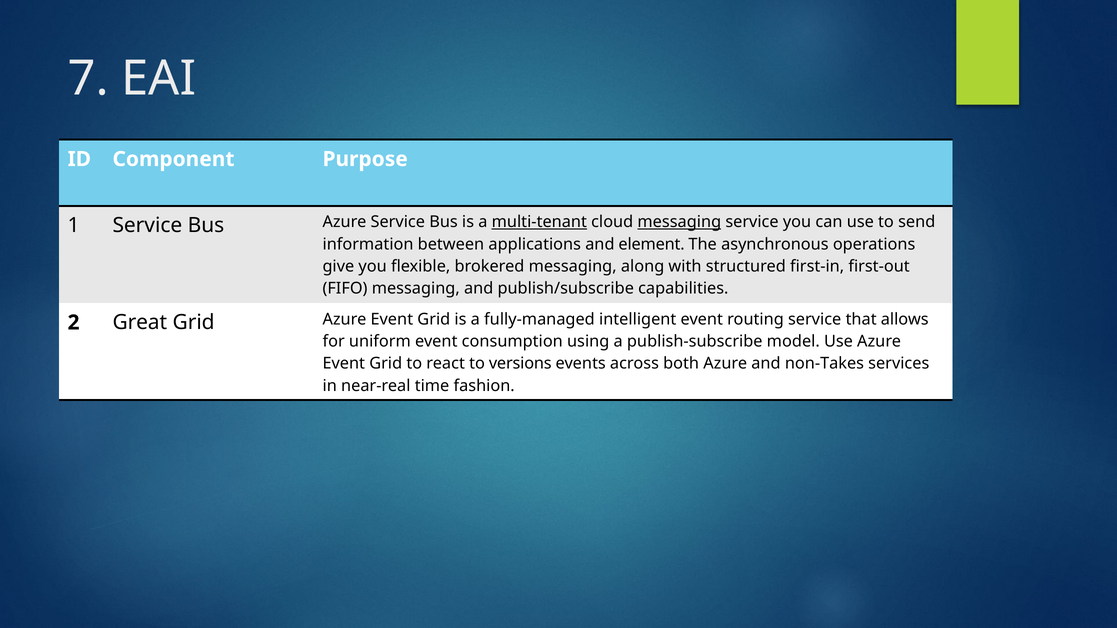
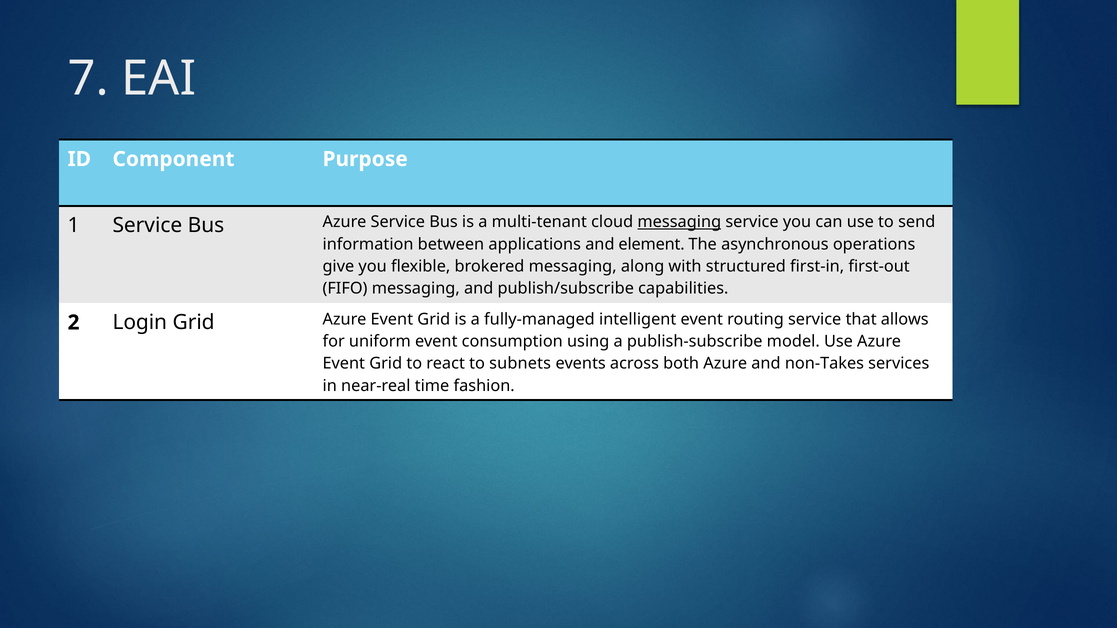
multi-tenant underline: present -> none
Great: Great -> Login
versions: versions -> subnets
